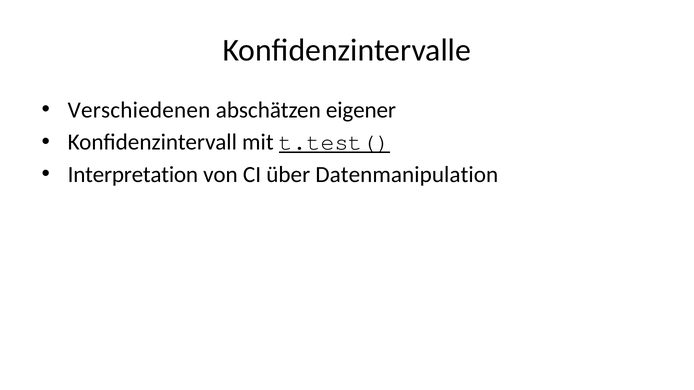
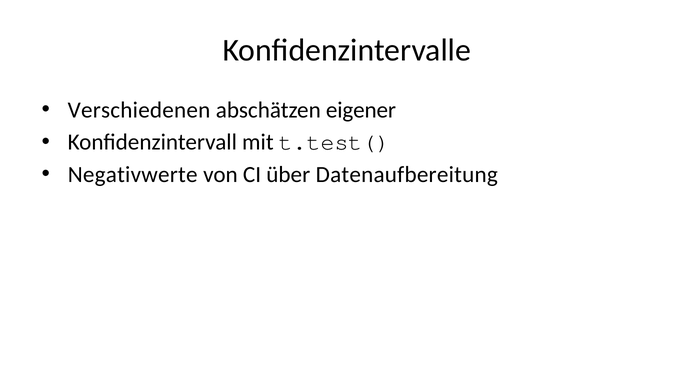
t.test( underline: present -> none
Interpretation: Interpretation -> Negativwerte
Datenmanipulation: Datenmanipulation -> Datenaufbereitung
